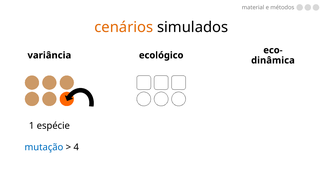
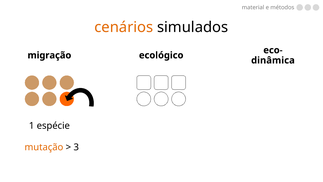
variância: variância -> migração
mutação colour: blue -> orange
4: 4 -> 3
